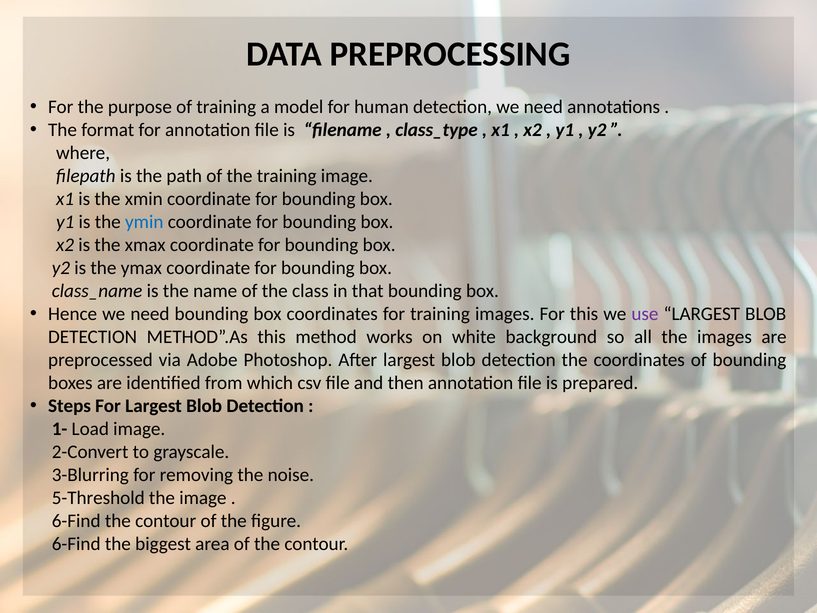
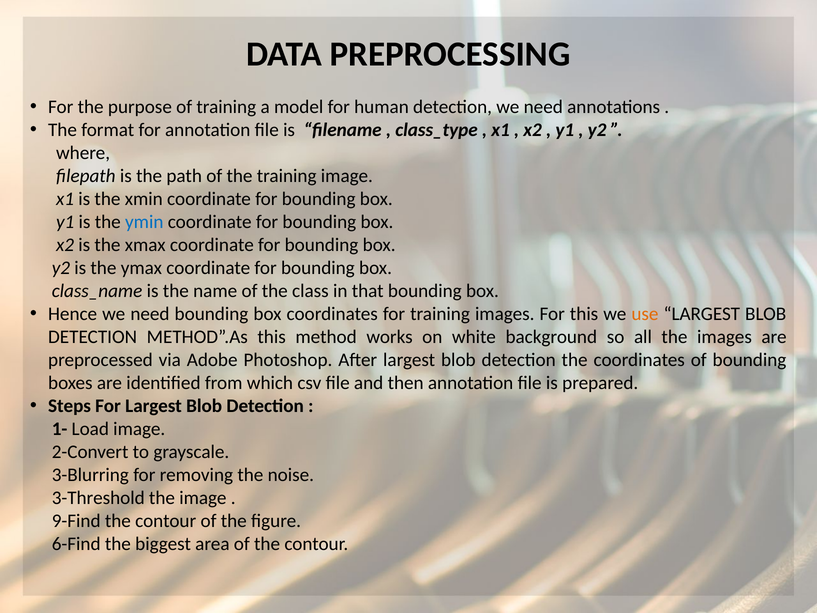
use colour: purple -> orange
5-Threshold: 5-Threshold -> 3-Threshold
6-Find at (76, 521): 6-Find -> 9-Find
